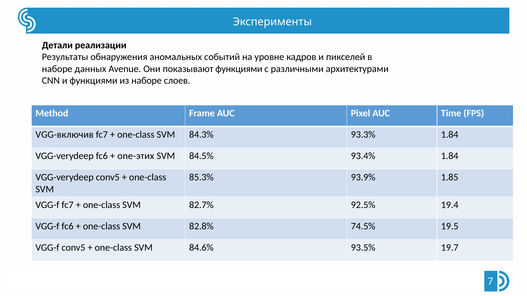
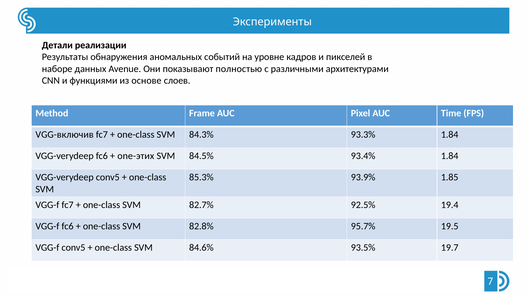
показывают функциями: функциями -> полностью
из наборе: наборе -> основе
74.5%: 74.5% -> 95.7%
